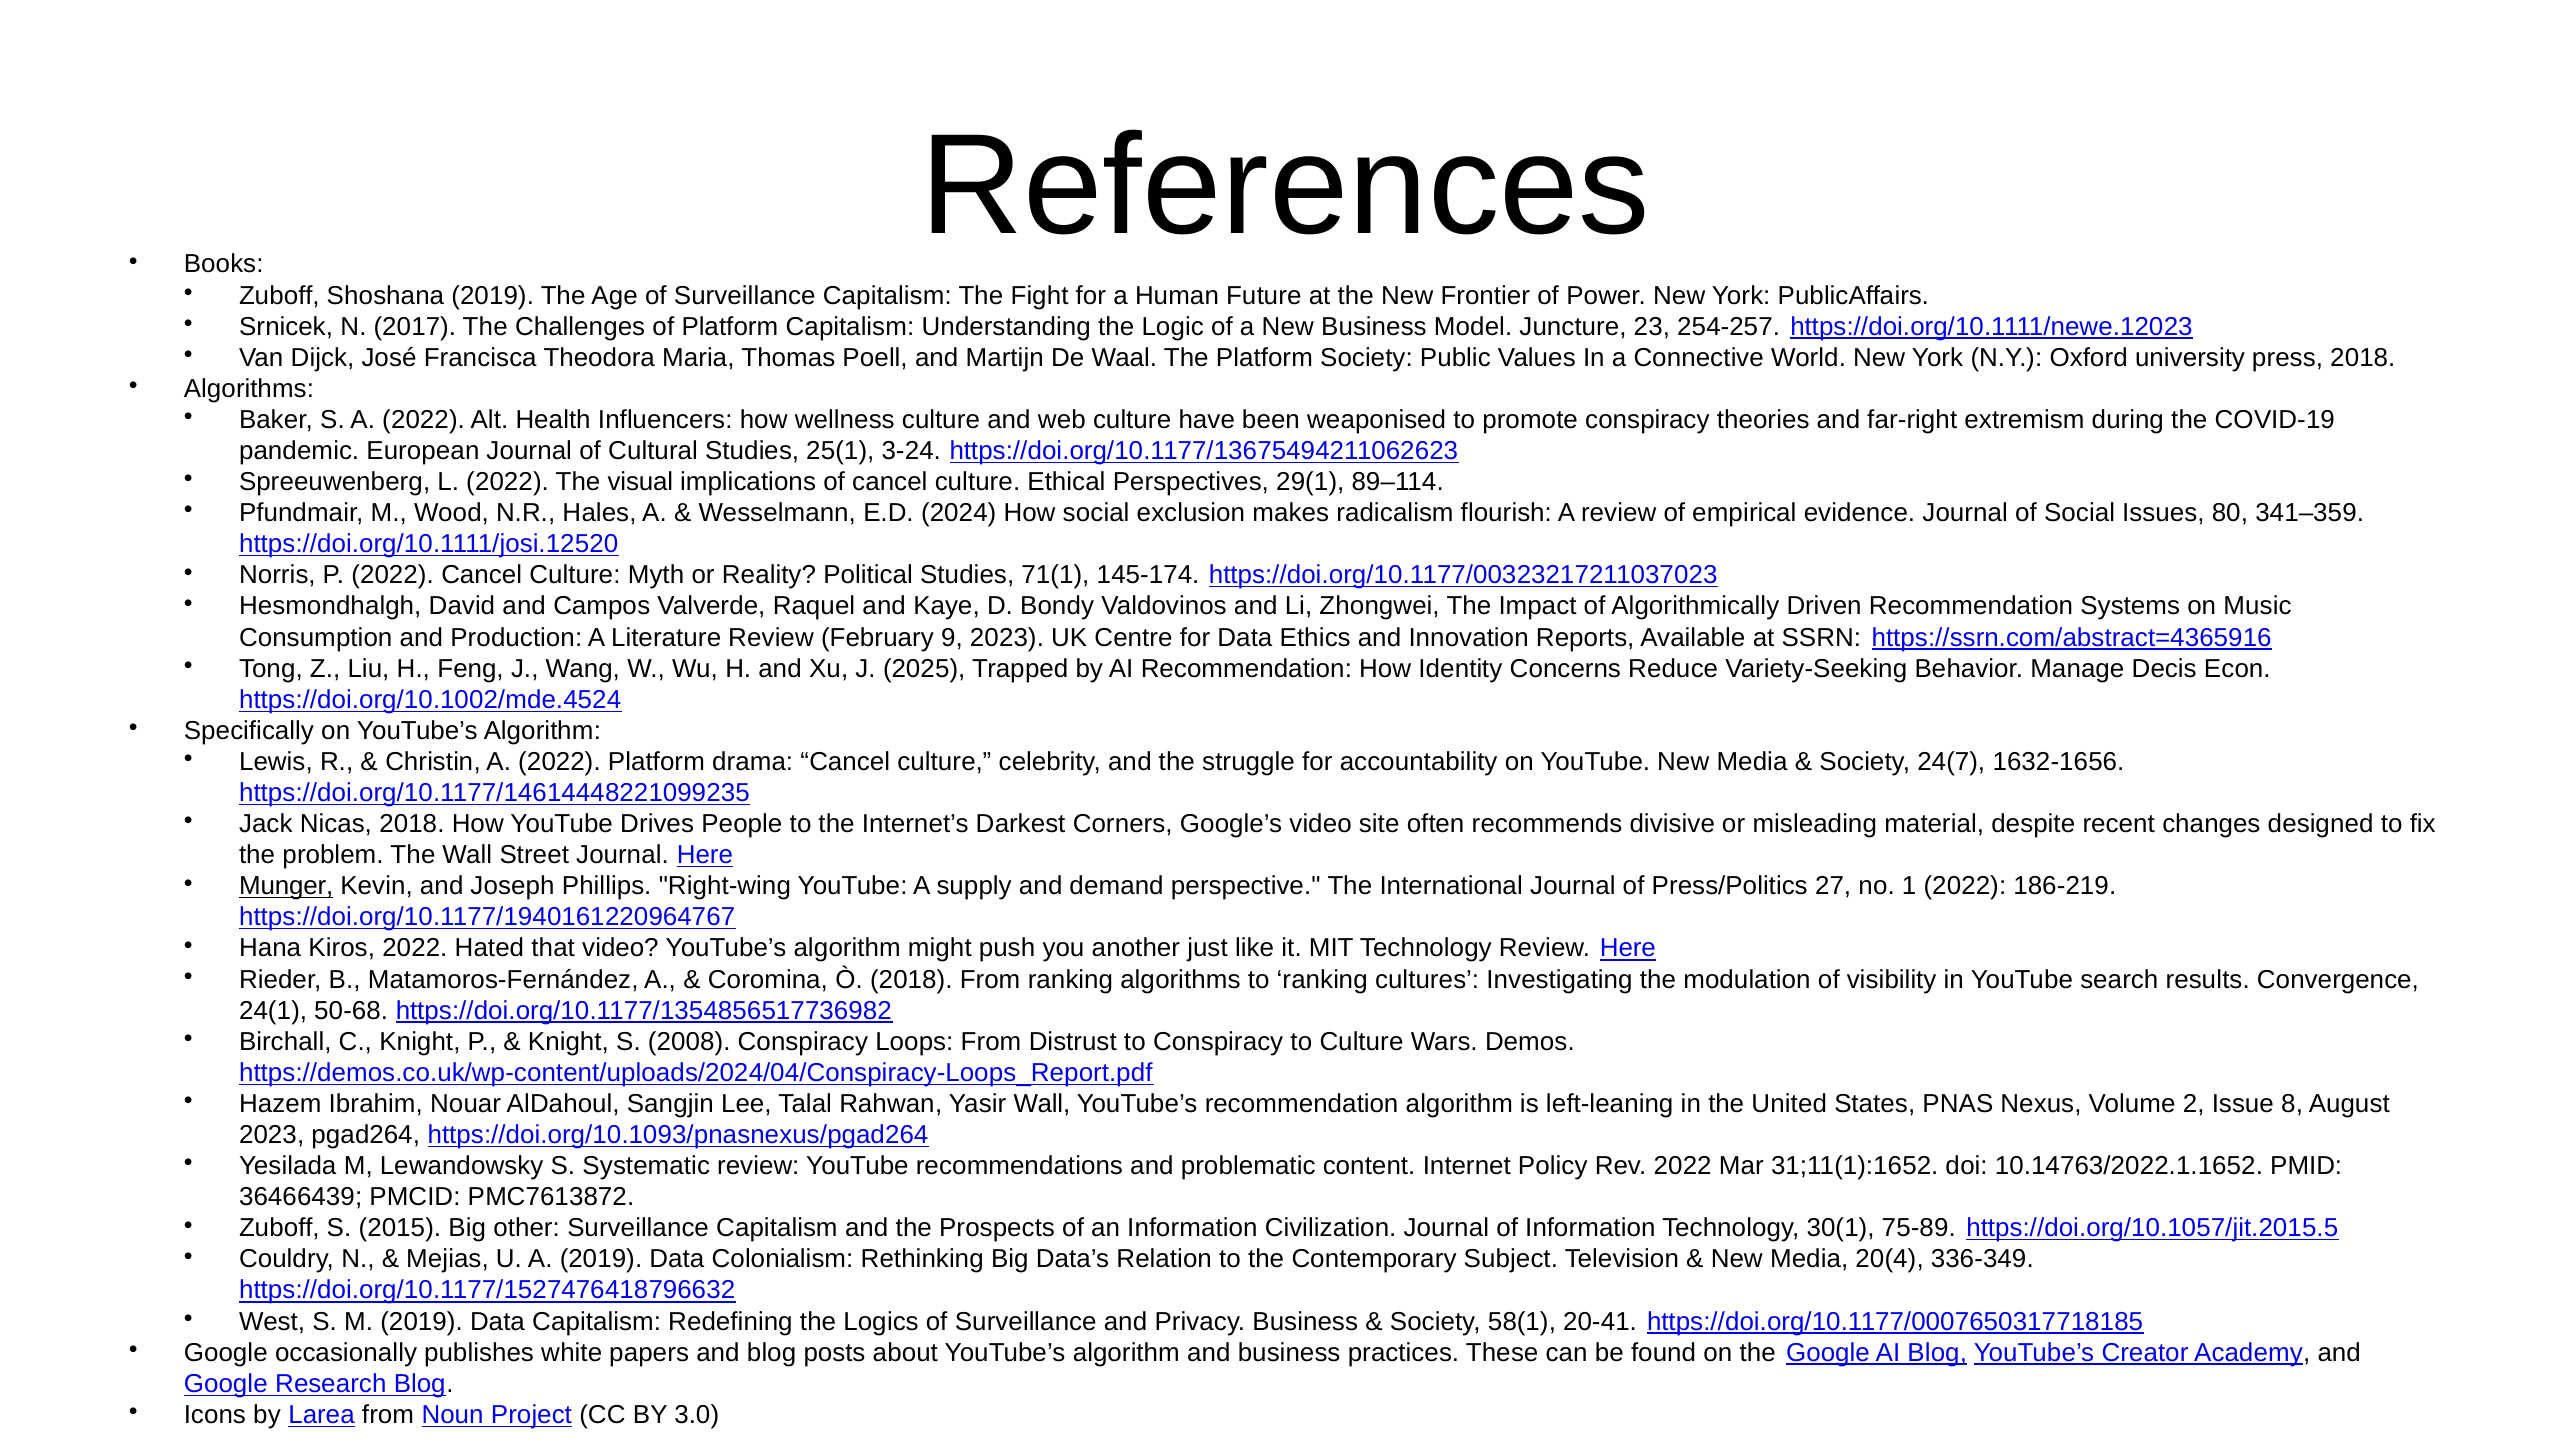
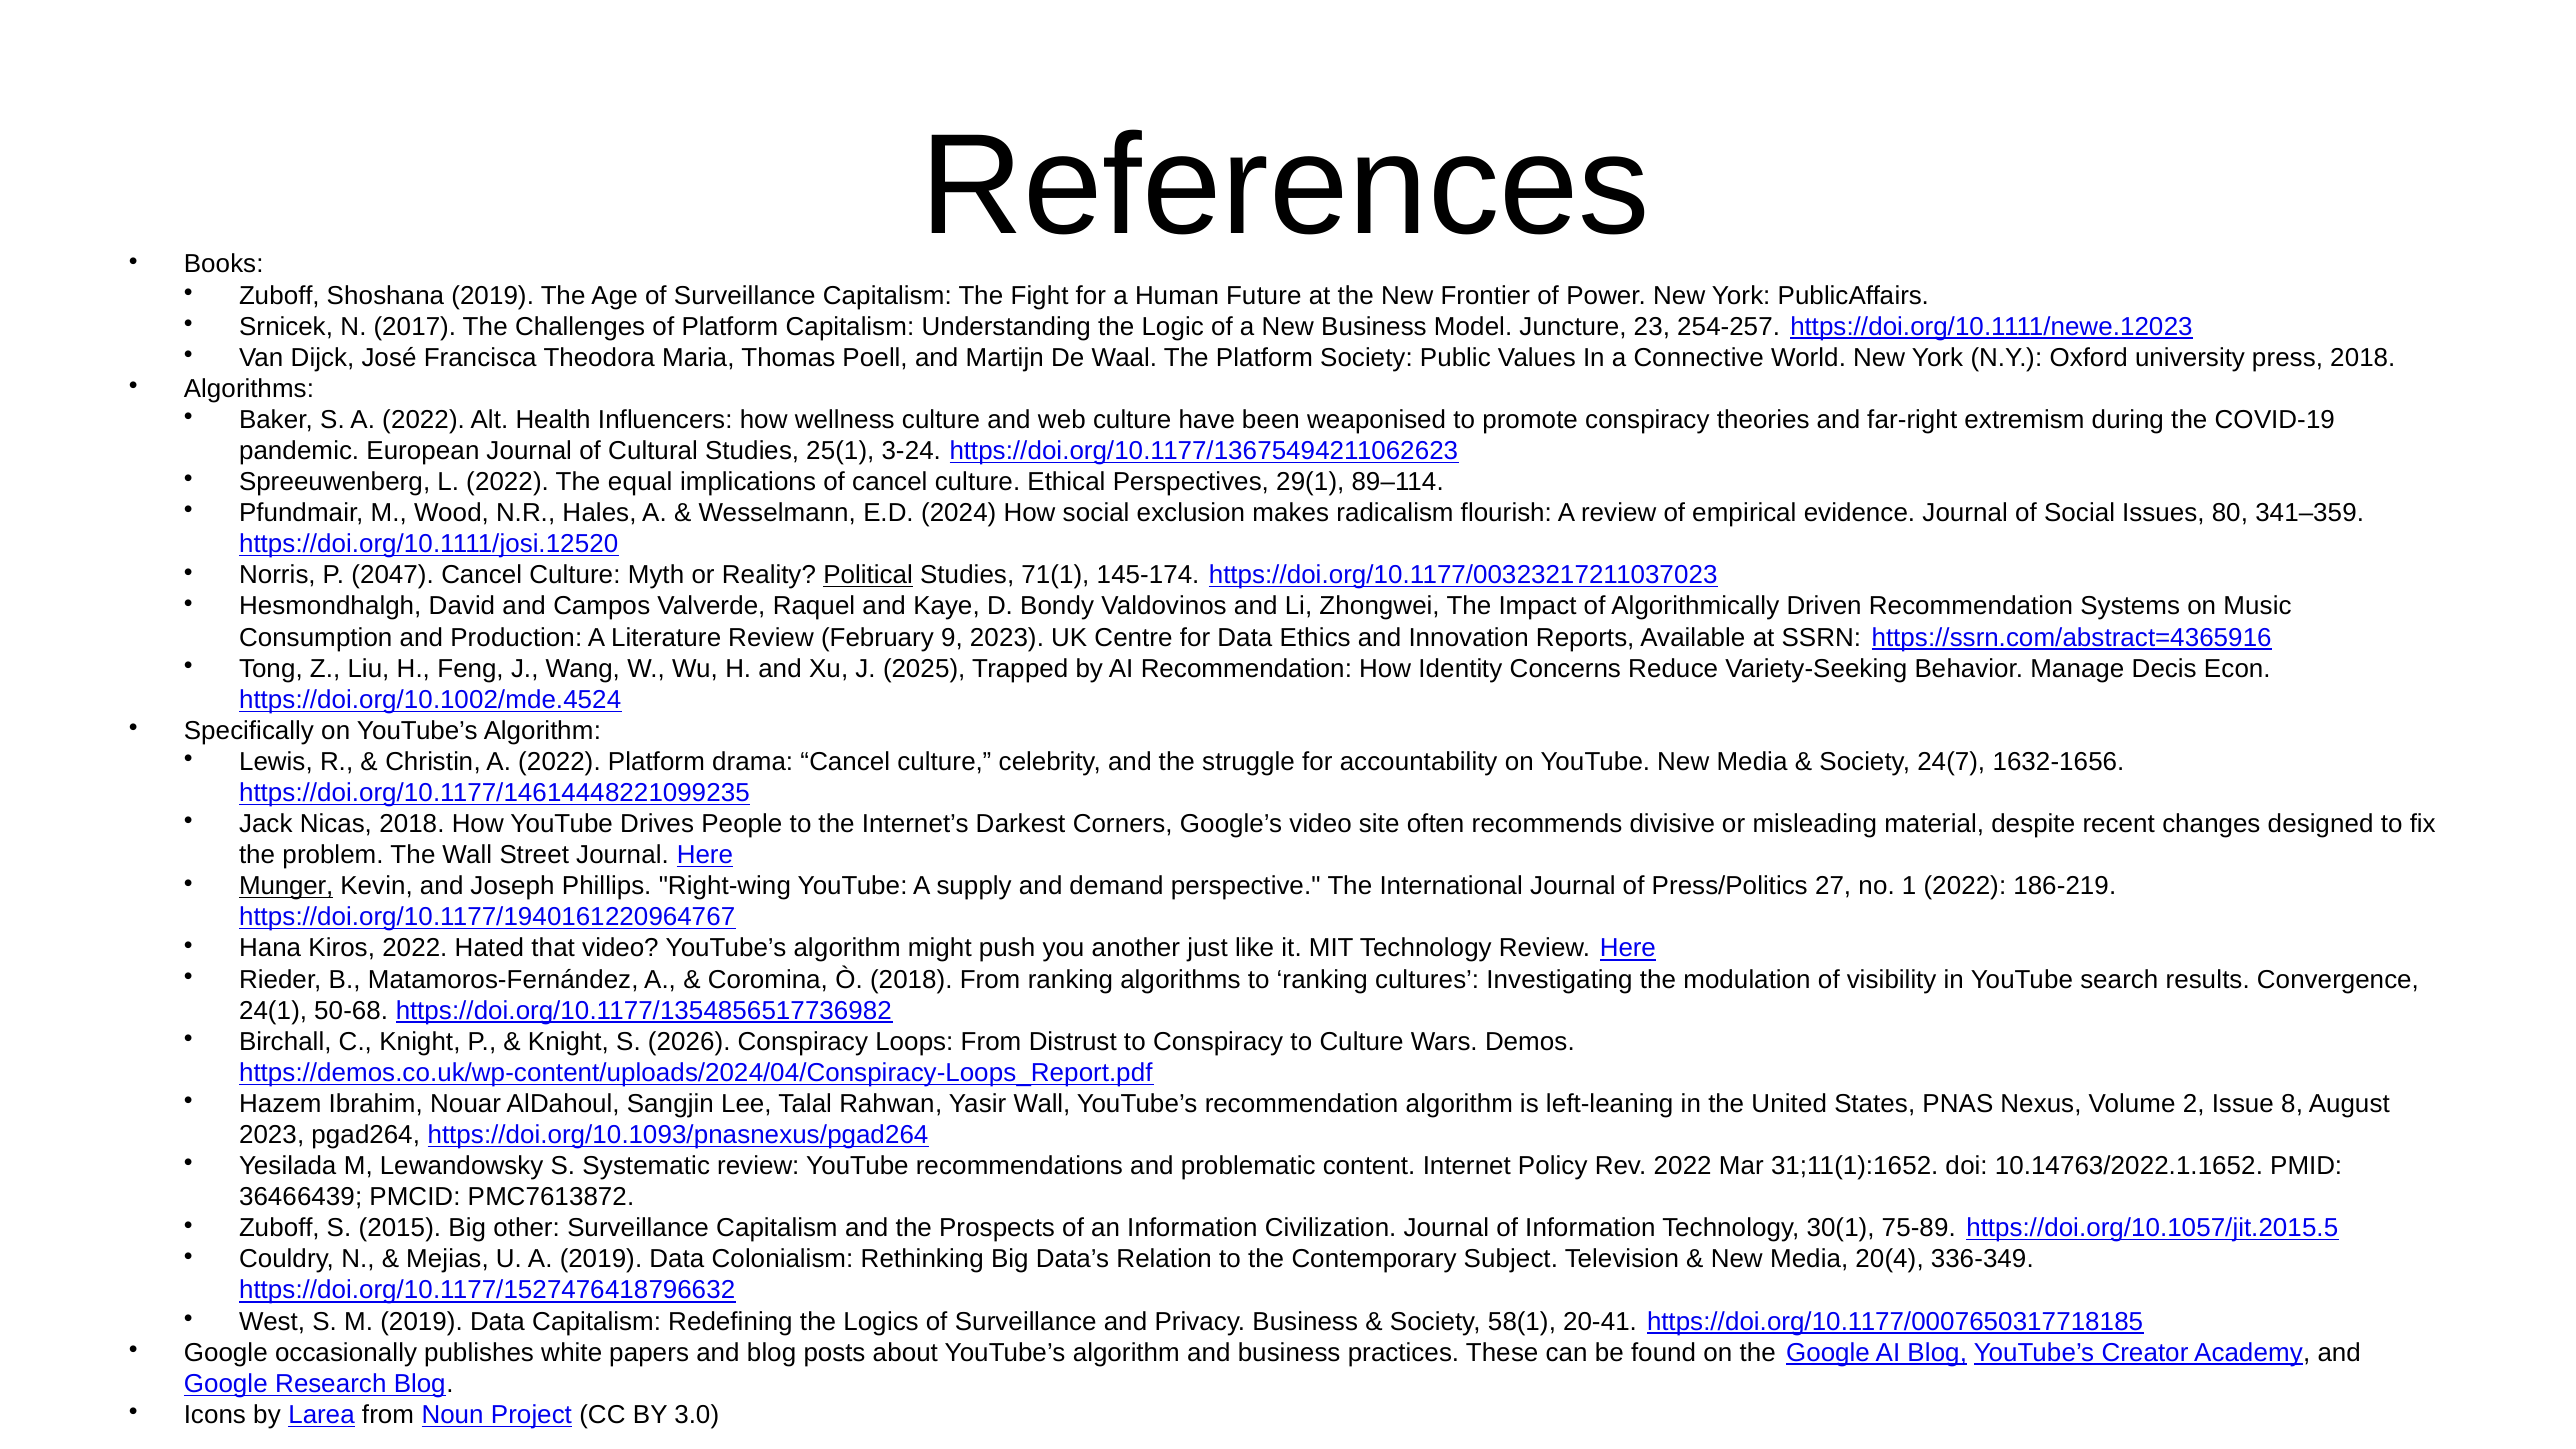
visual: visual -> equal
P 2022: 2022 -> 2047
Political underline: none -> present
2008: 2008 -> 2026
